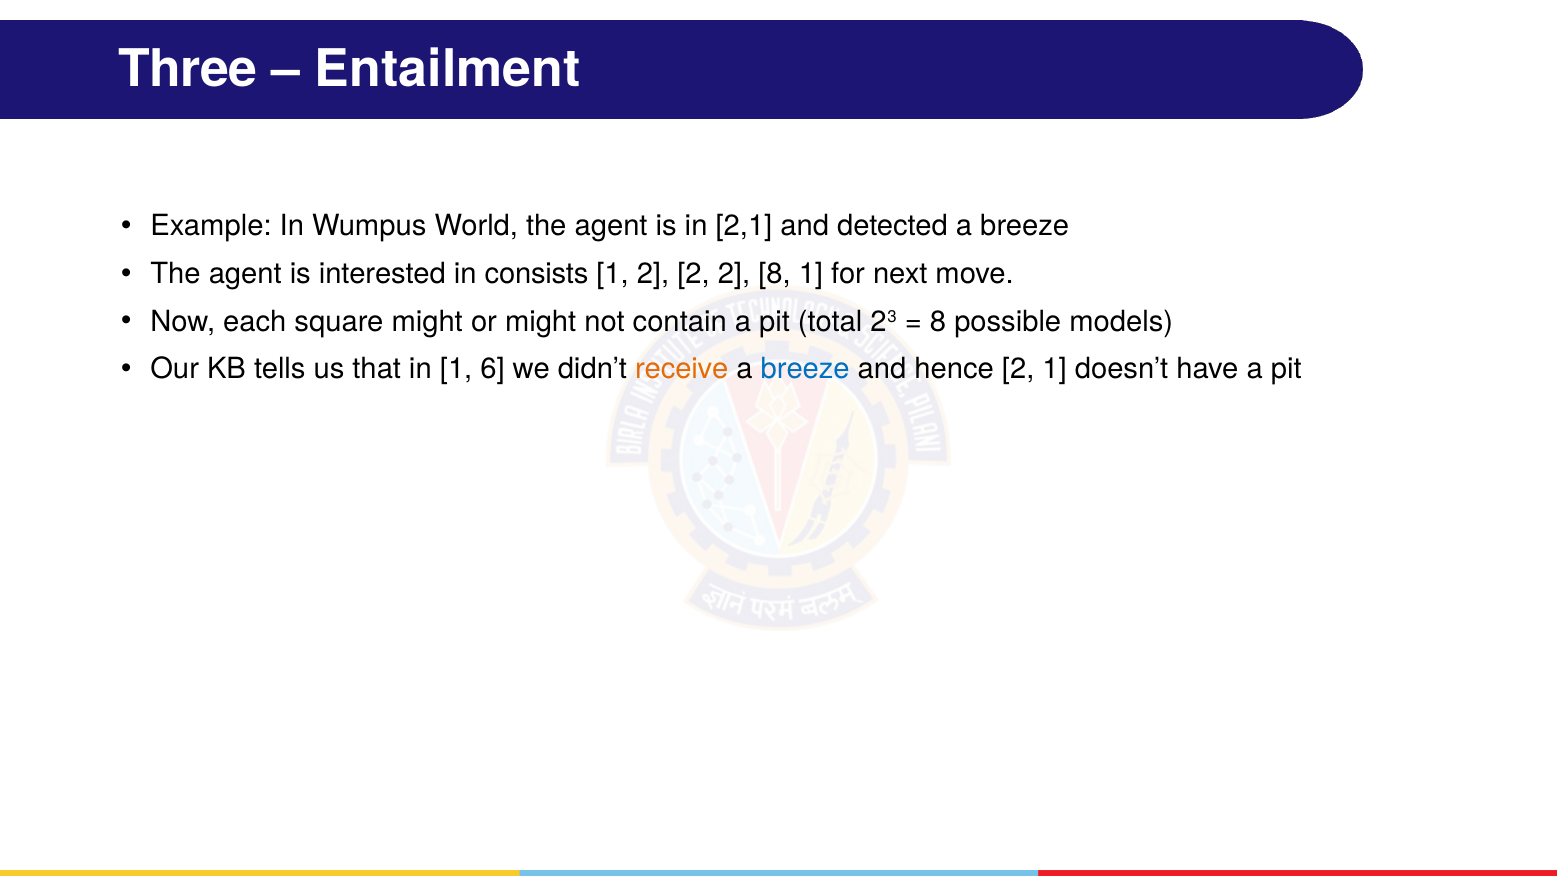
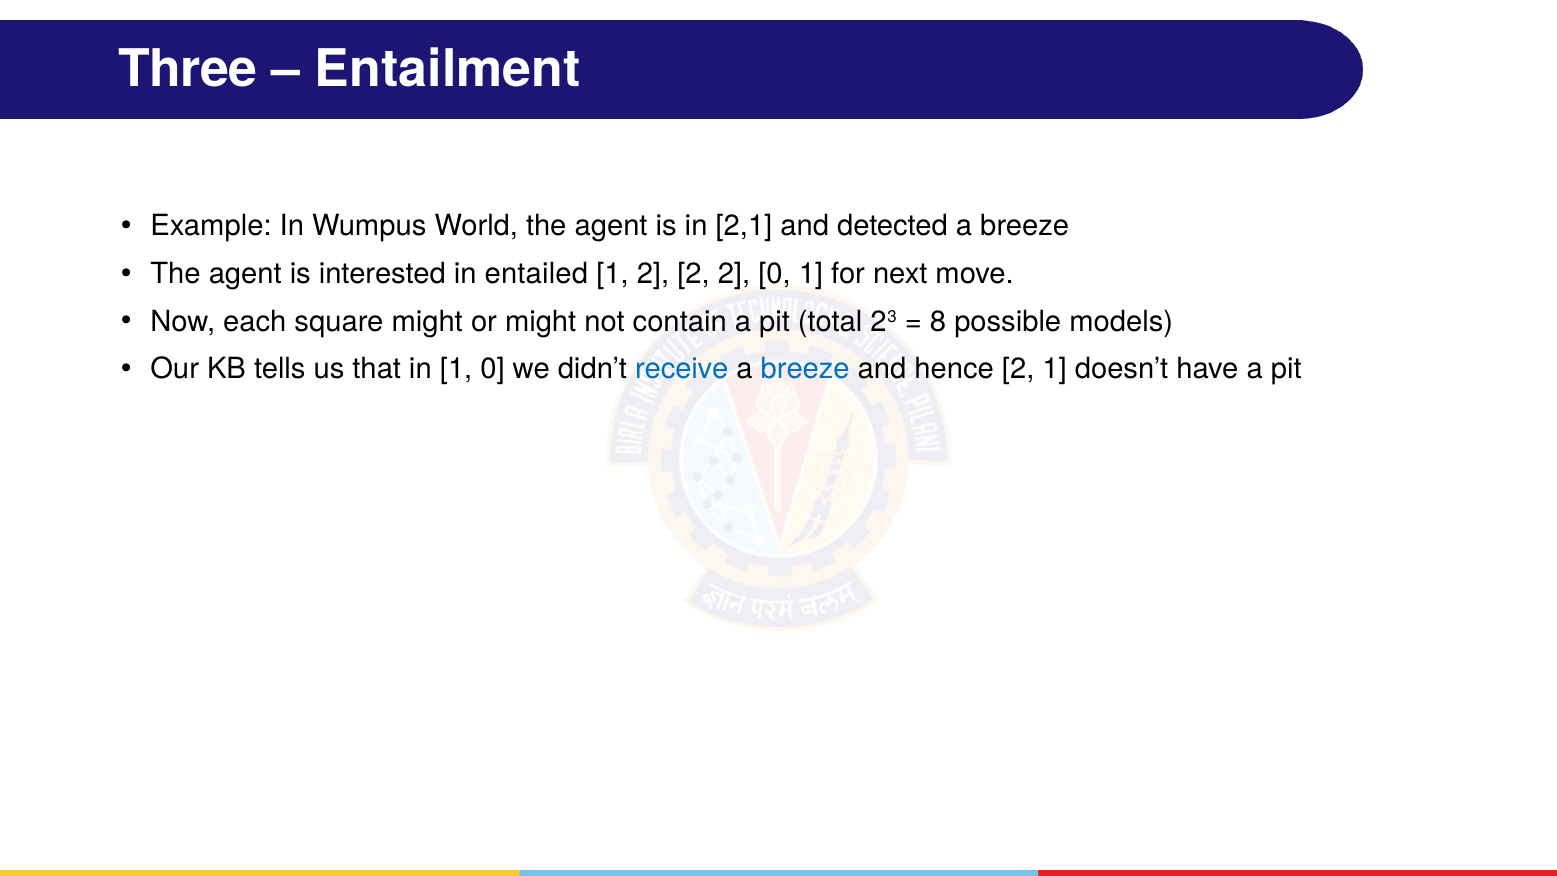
consists: consists -> entailed
2 8: 8 -> 0
1 6: 6 -> 0
receive colour: orange -> blue
